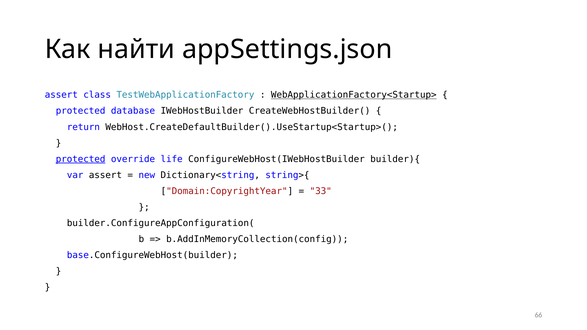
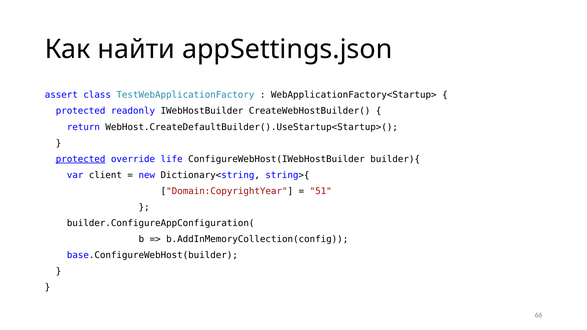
WebApplicationFactory<Startup> underline: present -> none
database: database -> readonly
var assert: assert -> client
33: 33 -> 51
